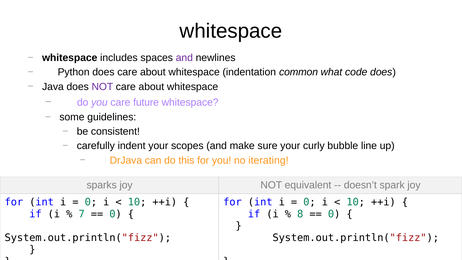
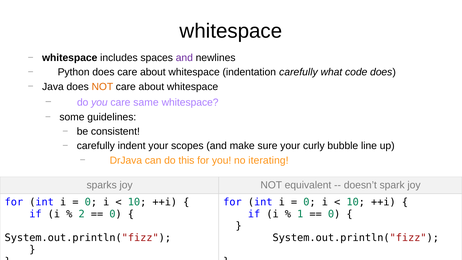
indentation common: common -> carefully
NOT at (102, 87) colour: purple -> orange
future: future -> same
7: 7 -> 2
8: 8 -> 1
